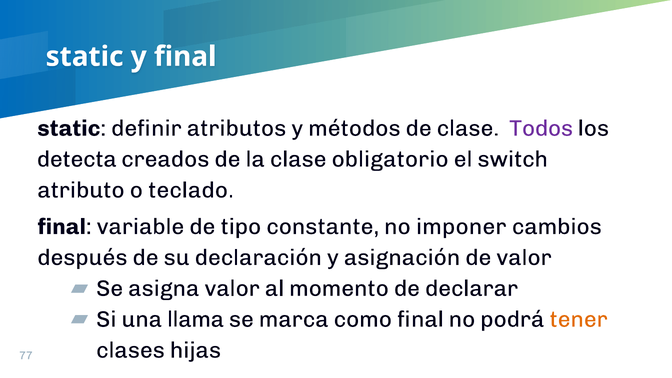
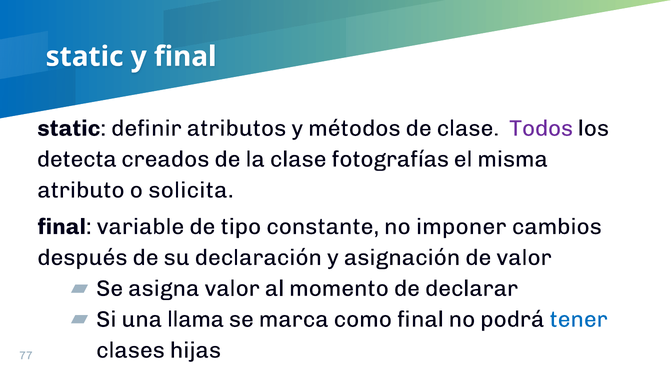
obligatorio: obligatorio -> fotografías
switch: switch -> misma
teclado: teclado -> solicita
tener colour: orange -> blue
